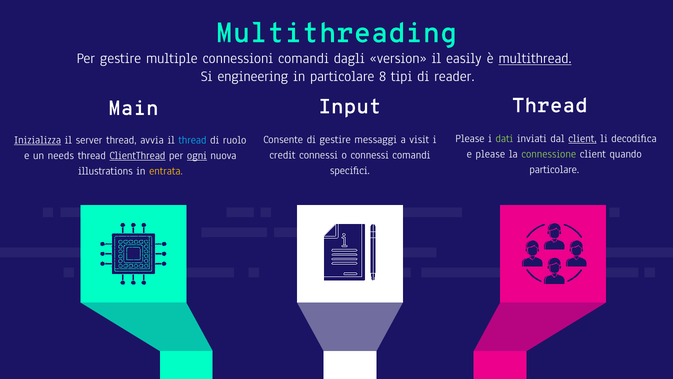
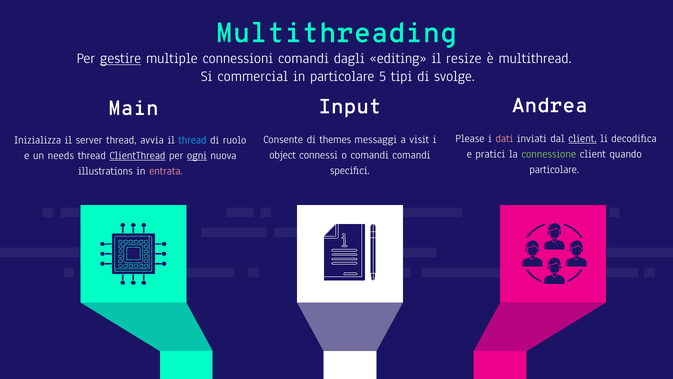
gestire at (121, 58) underline: none -> present
version: version -> editing
easily: easily -> resize
multithread underline: present -> none
engineering: engineering -> commercial
8: 8 -> 5
reader: reader -> svolge
Input Thread: Thread -> Andrea
dati colour: light green -> pink
di gestire: gestire -> themes
Inizializza underline: present -> none
e please: please -> pratici
credit: credit -> object
o connessi: connessi -> comandi
entrata colour: yellow -> pink
